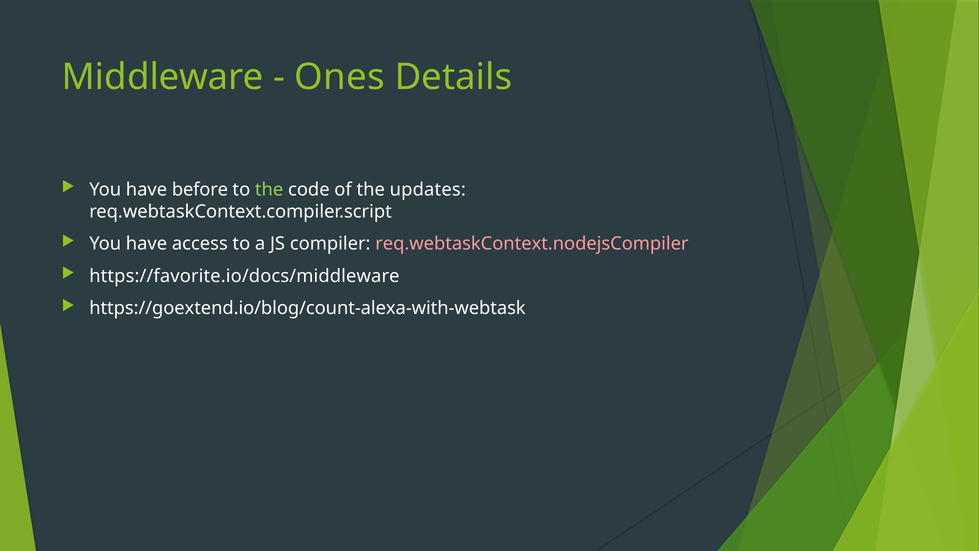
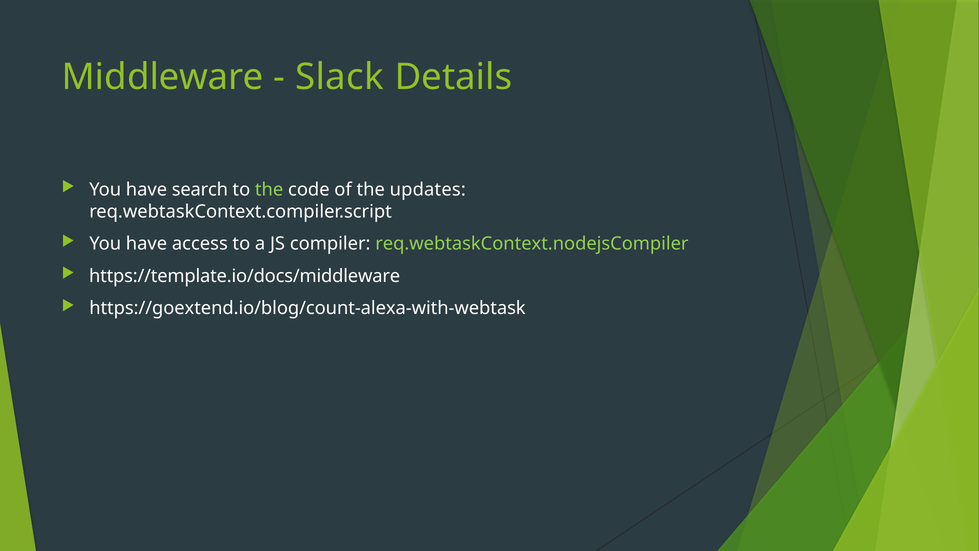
Ones: Ones -> Slack
before: before -> search
req.webtaskContext.nodejsCompiler colour: pink -> light green
https://favorite.io/docs/middleware: https://favorite.io/docs/middleware -> https://template.io/docs/middleware
